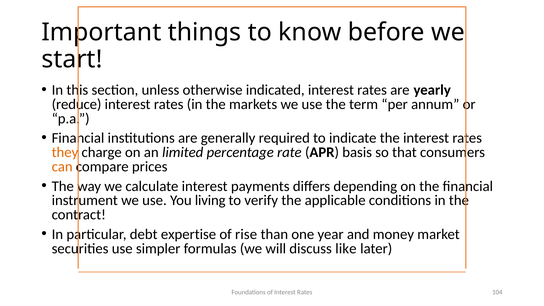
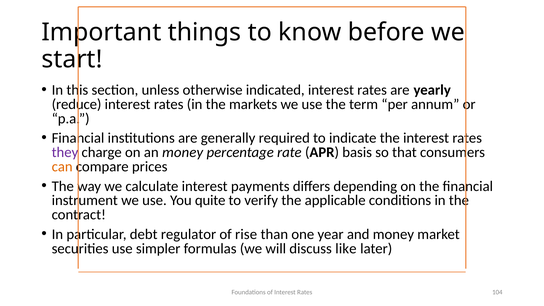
they colour: orange -> purple
an limited: limited -> money
living: living -> quite
expertise: expertise -> regulator
